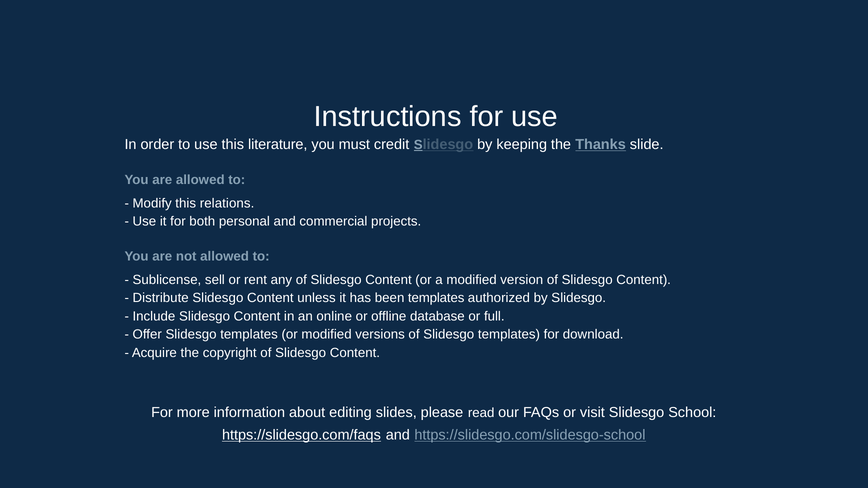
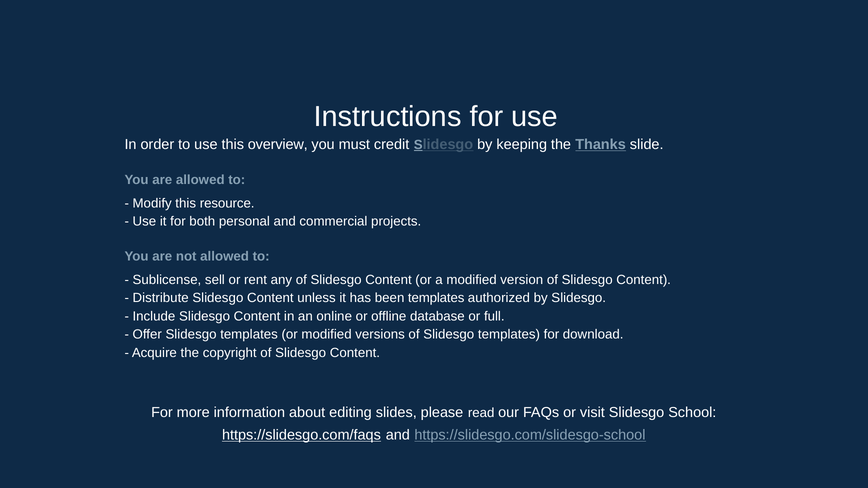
literature: literature -> overview
relations: relations -> resource
